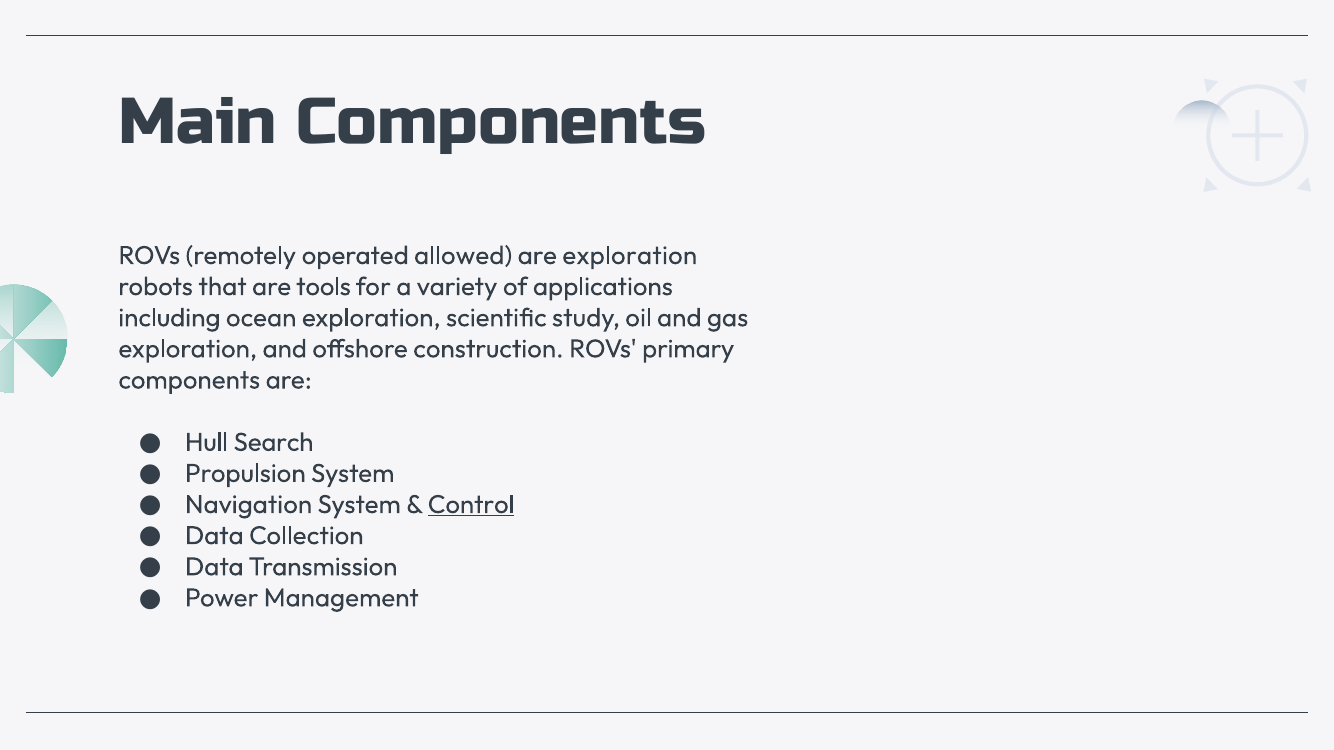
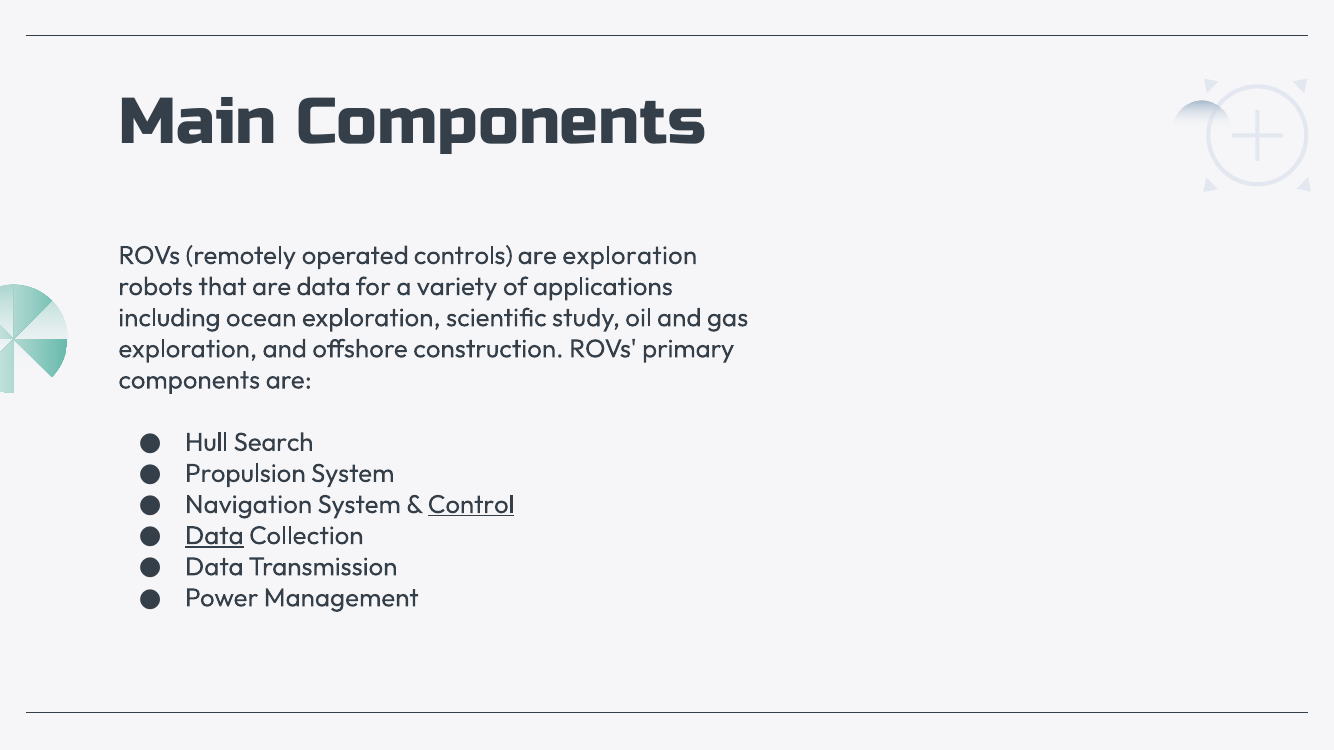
allowed: allowed -> controls
are tools: tools -> data
Data at (214, 536) underline: none -> present
